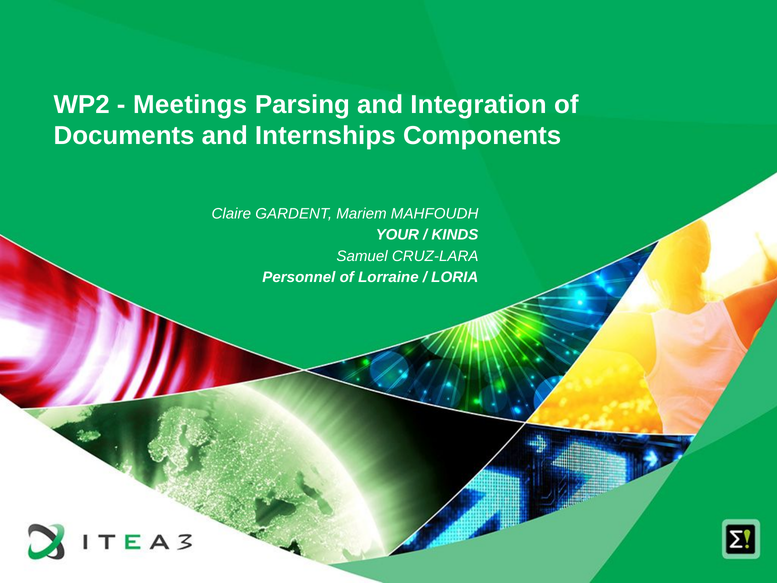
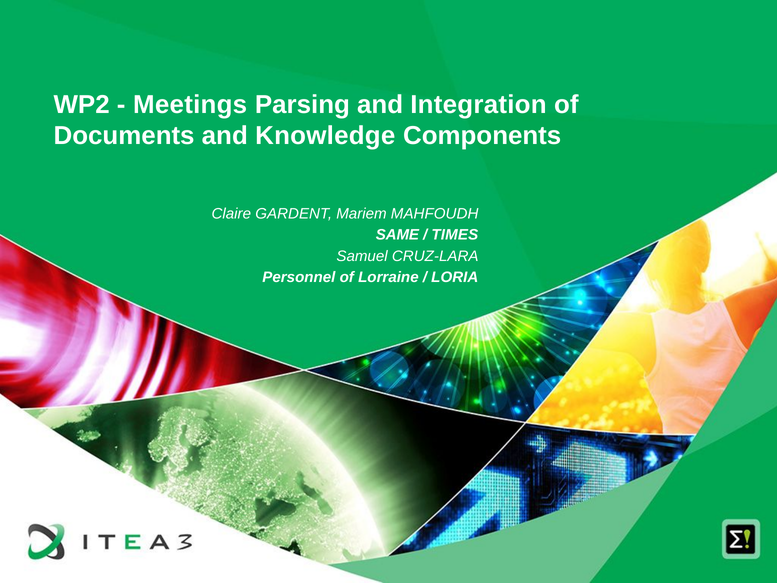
Internships: Internships -> Knowledge
YOUR: YOUR -> SAME
KINDS: KINDS -> TIMES
